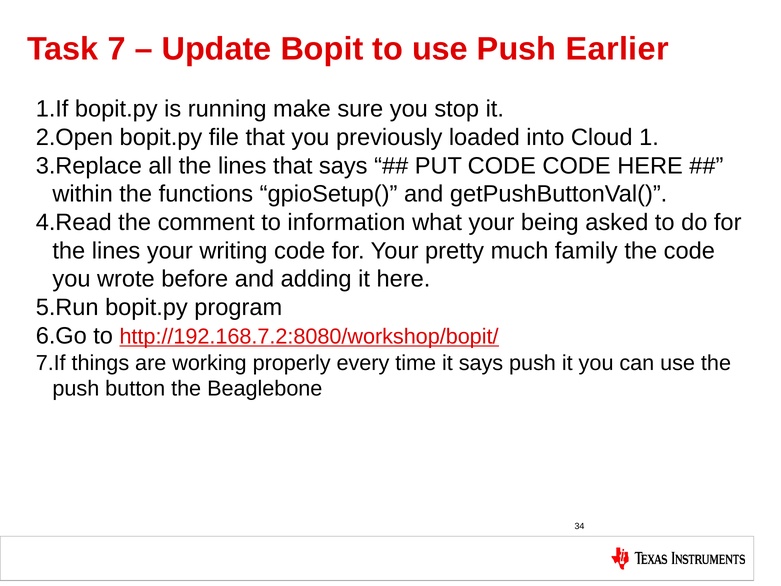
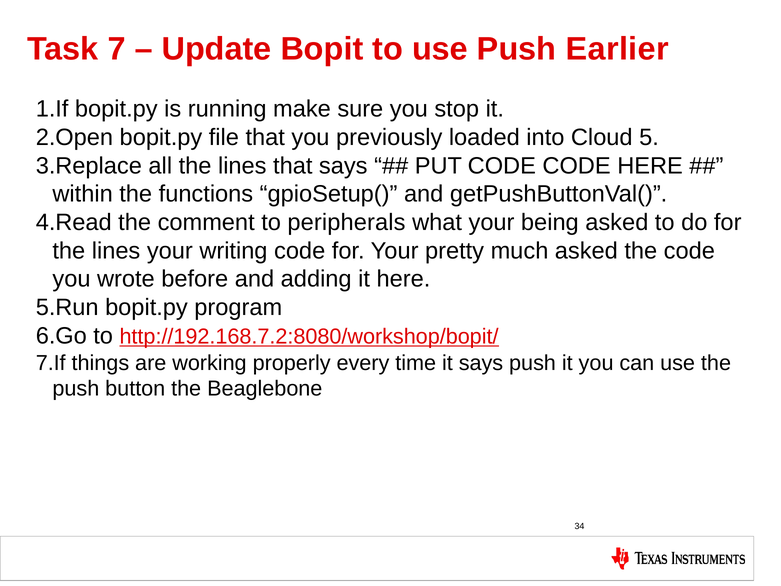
1: 1 -> 5
information: information -> peripherals
much family: family -> asked
